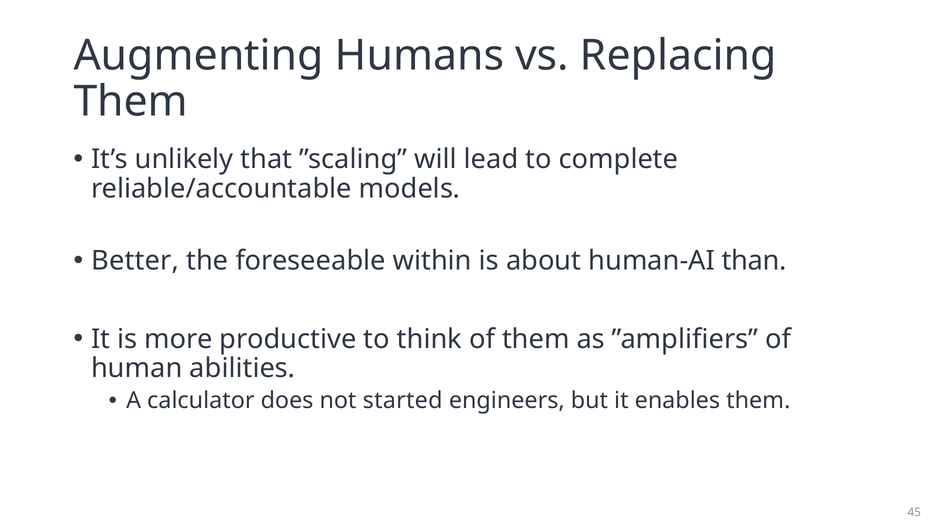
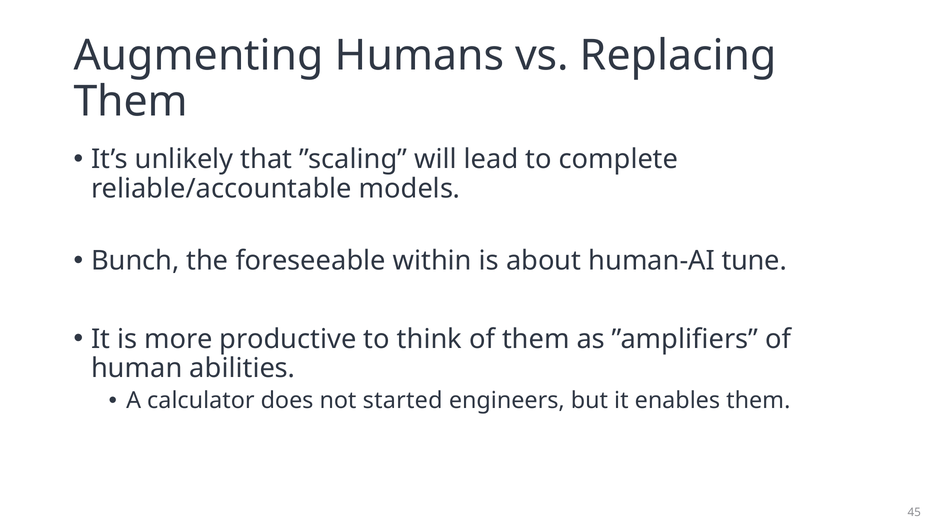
Better: Better -> Bunch
than: than -> tune
